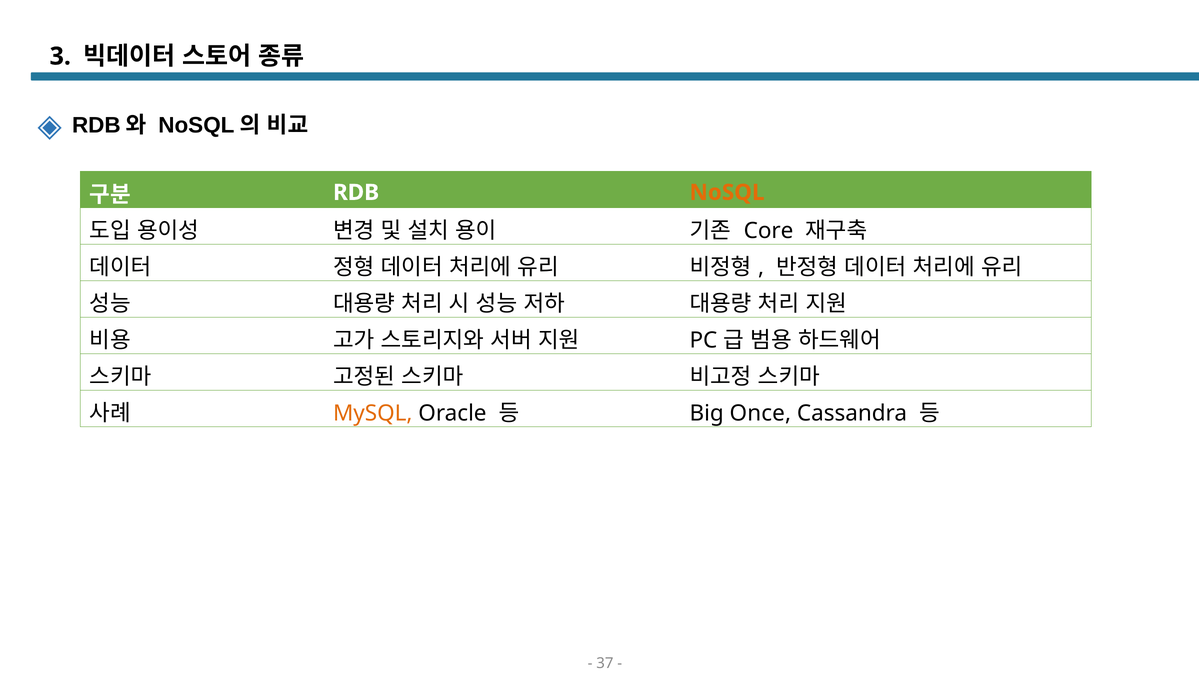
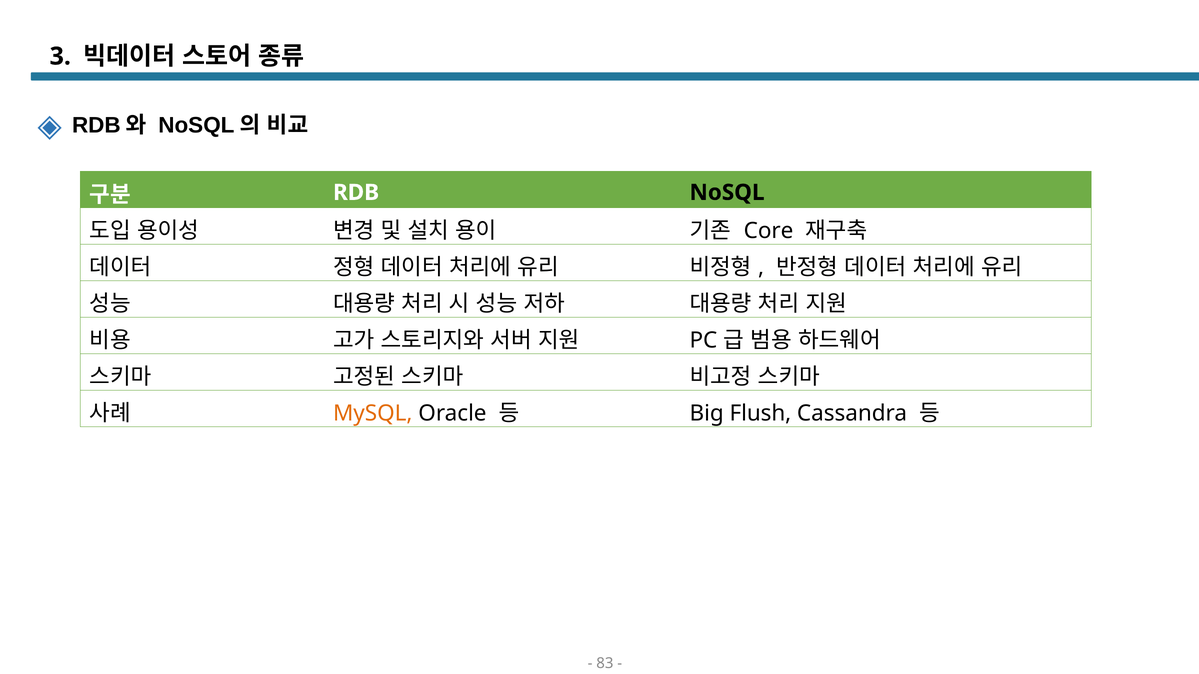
NoSQL colour: orange -> black
Once: Once -> Flush
37: 37 -> 83
